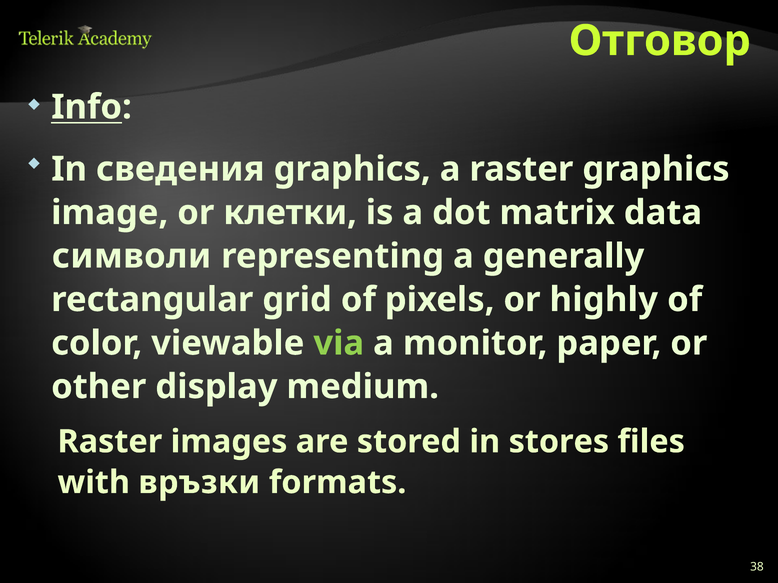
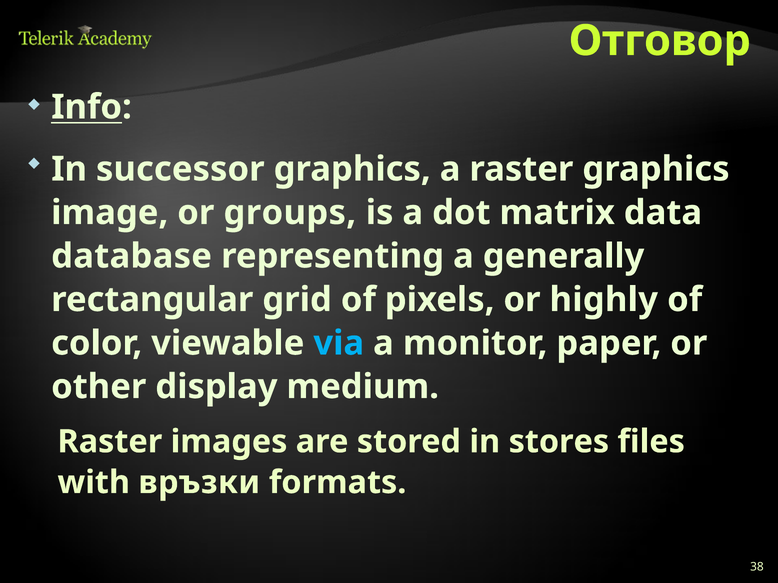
сведения: сведения -> successor
клетки: клетки -> groups
символи: символи -> database
via colour: light green -> light blue
